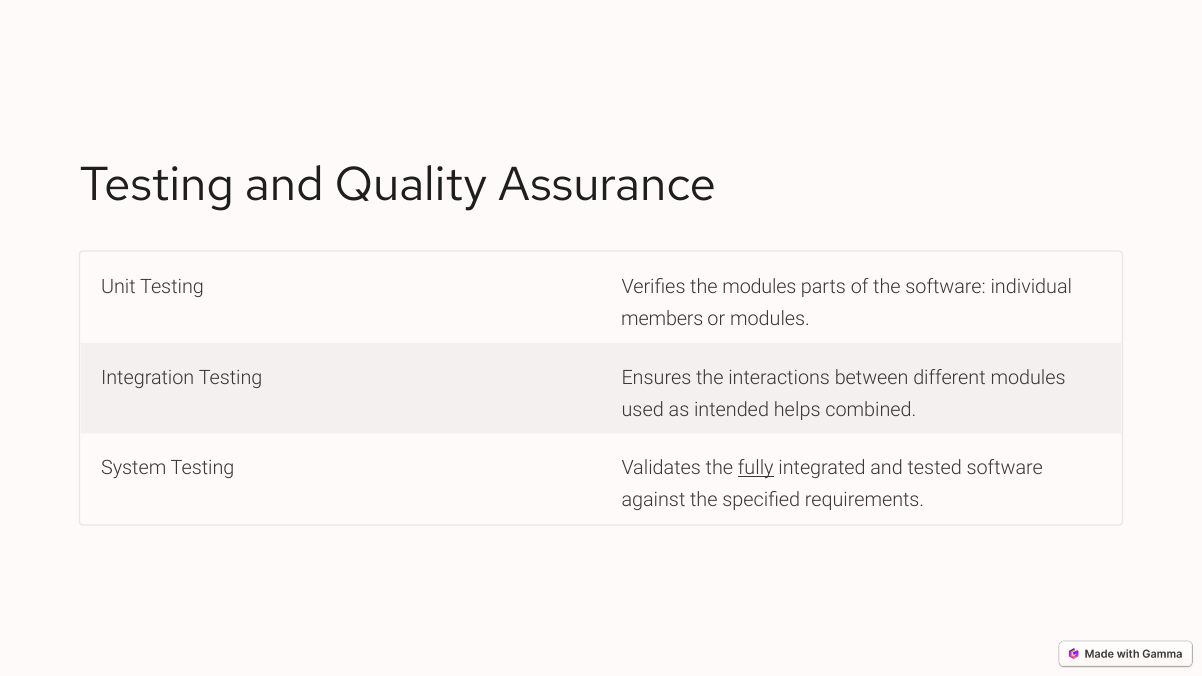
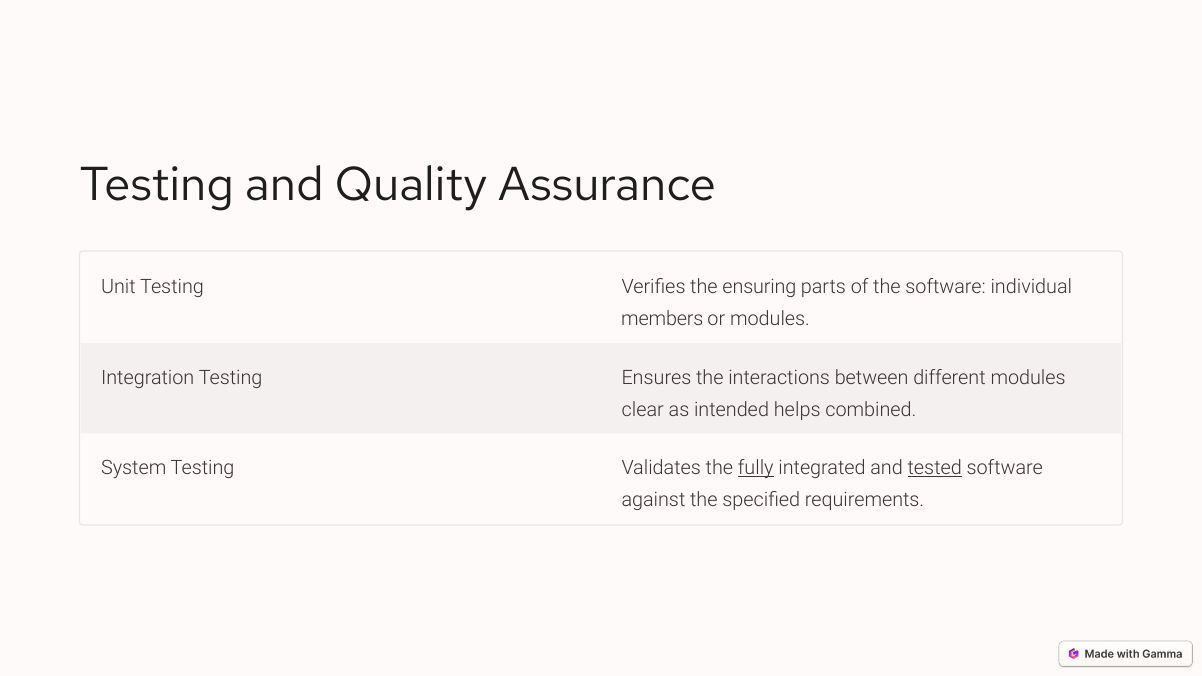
the modules: modules -> ensuring
used: used -> clear
tested underline: none -> present
